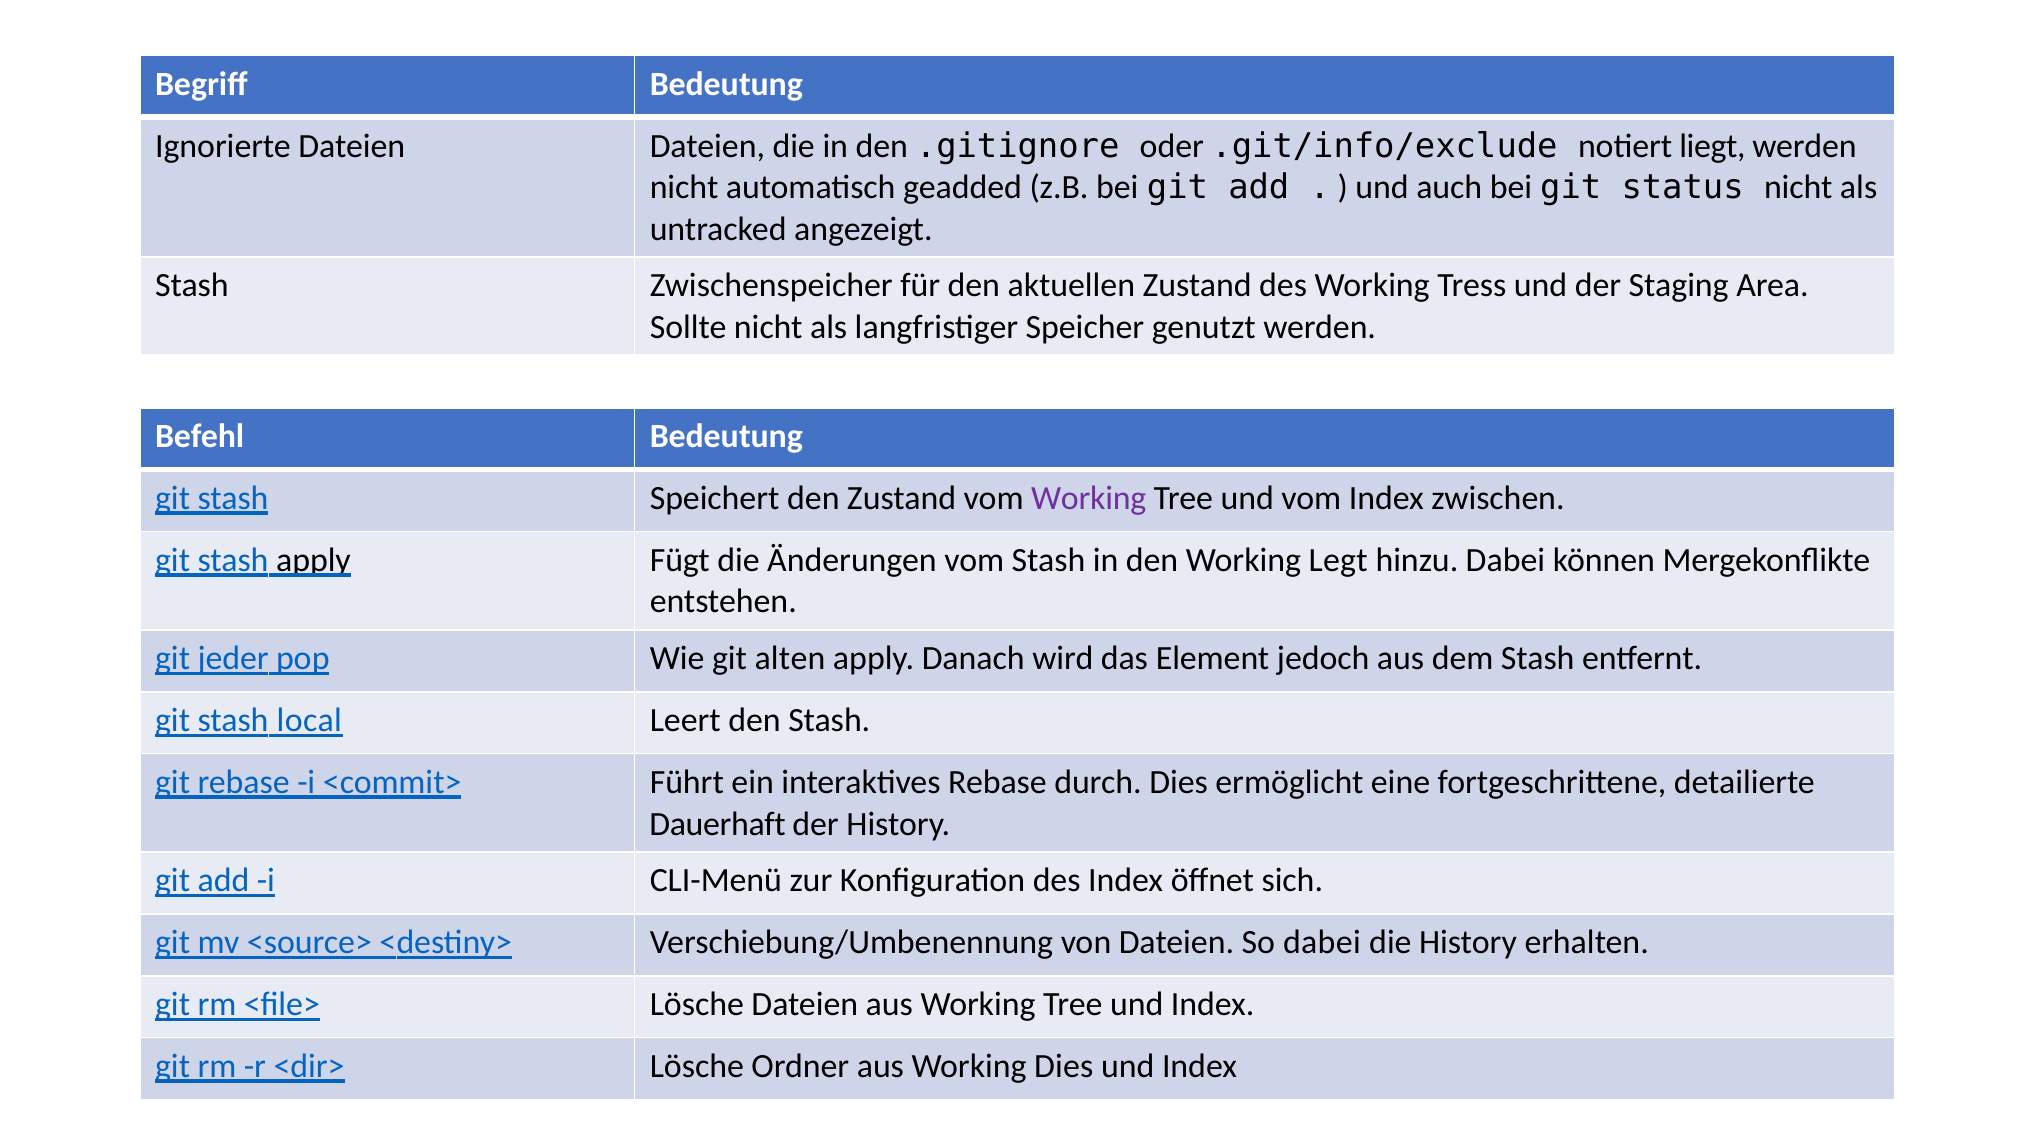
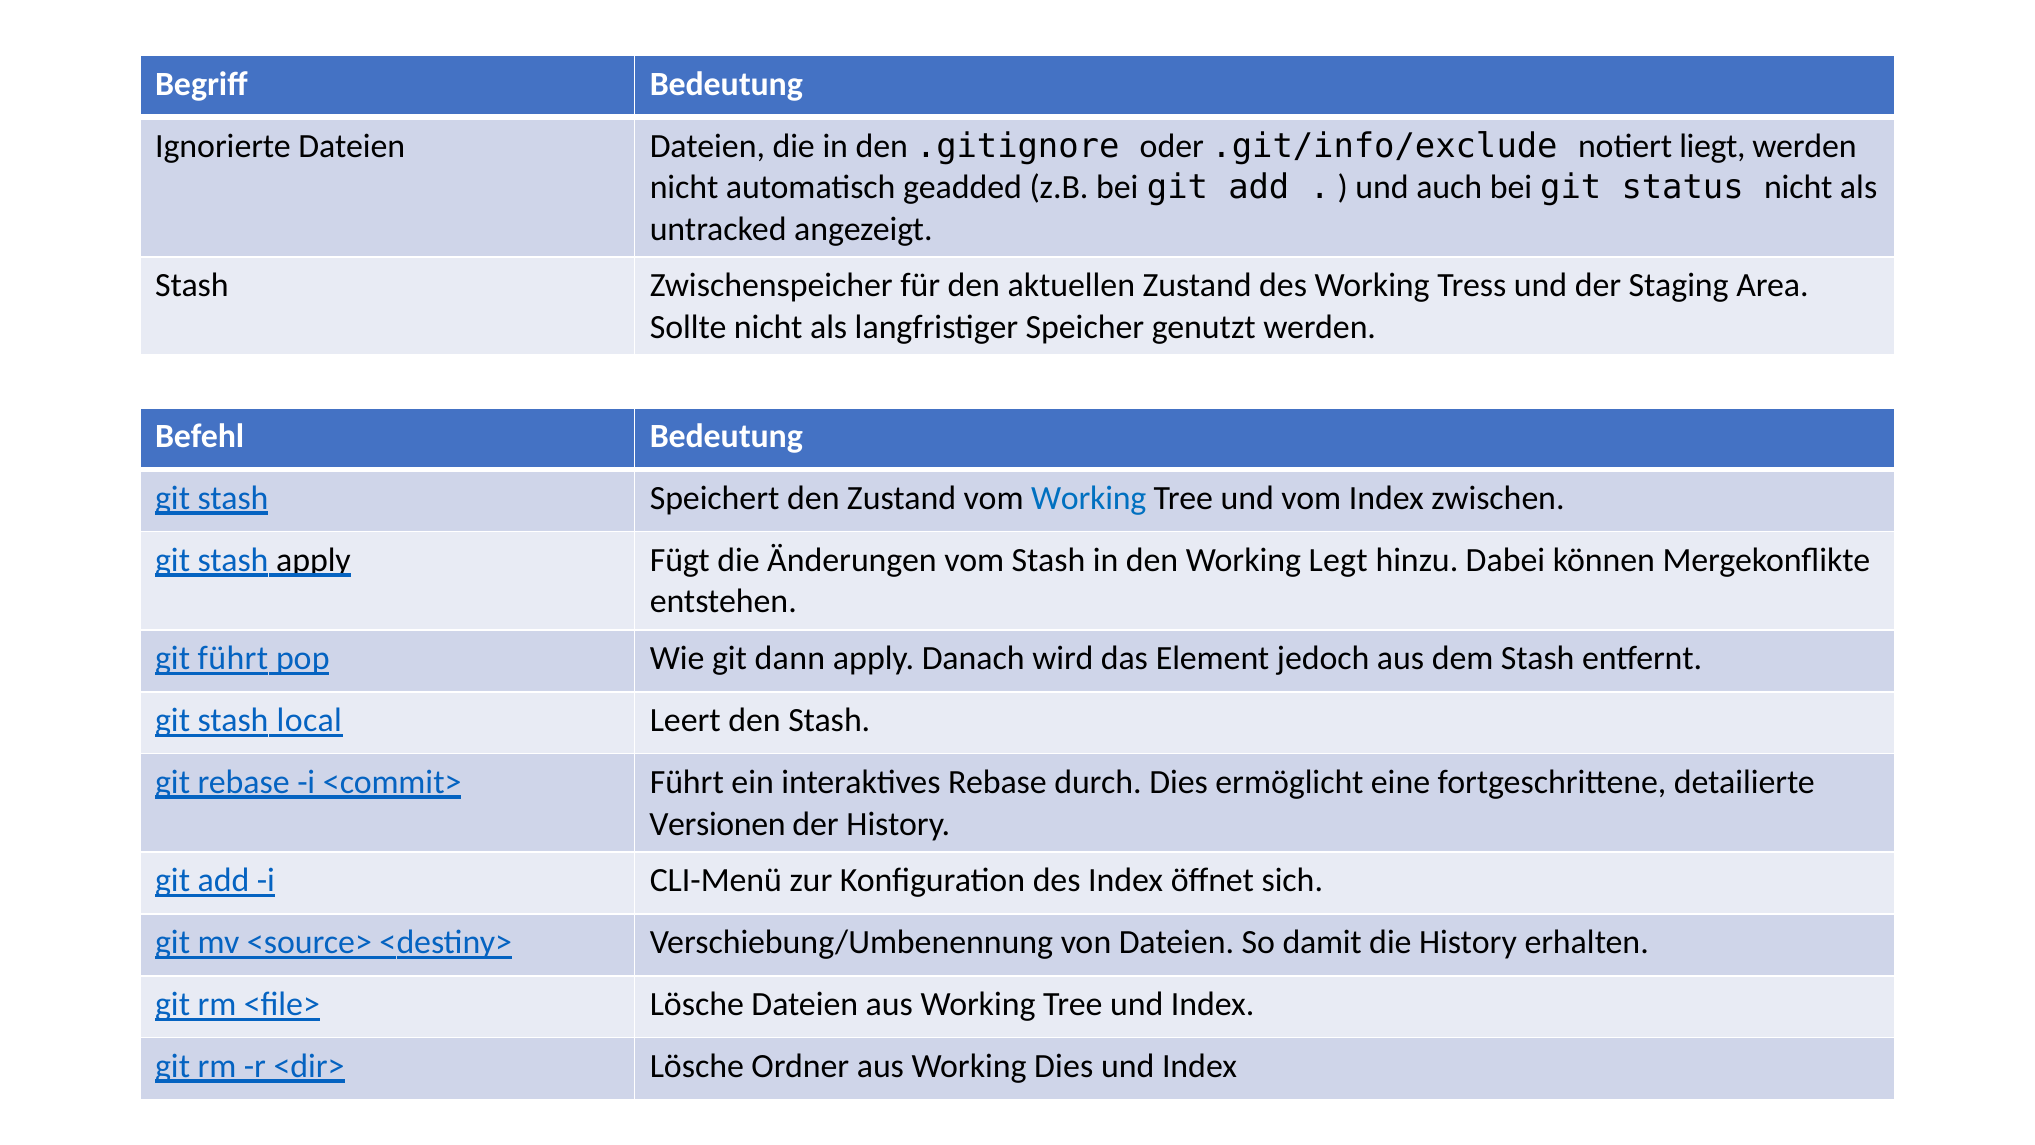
Working at (1089, 498) colour: purple -> blue
git jeder: jeder -> führt
alten: alten -> dann
Dauerhaft: Dauerhaft -> Versionen
So dabei: dabei -> damit
